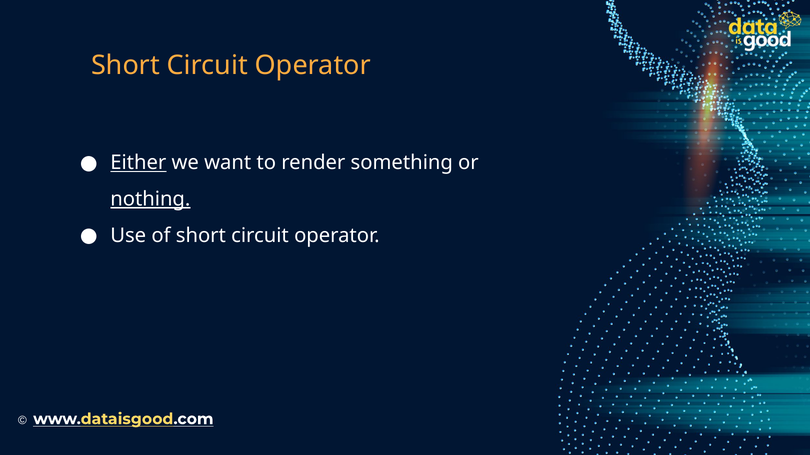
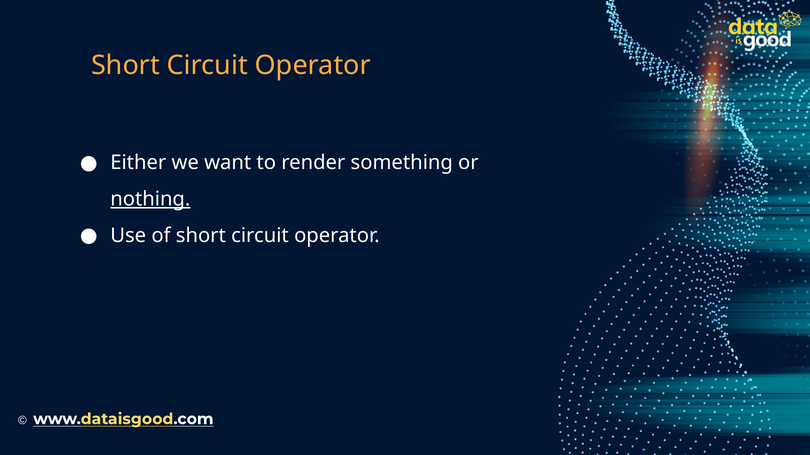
Either underline: present -> none
